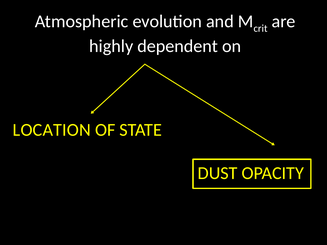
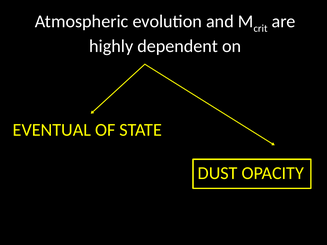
LOCATION: LOCATION -> EVENTUAL
